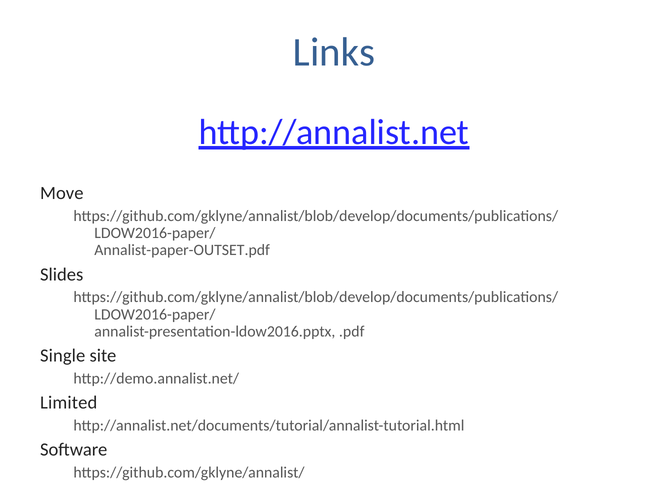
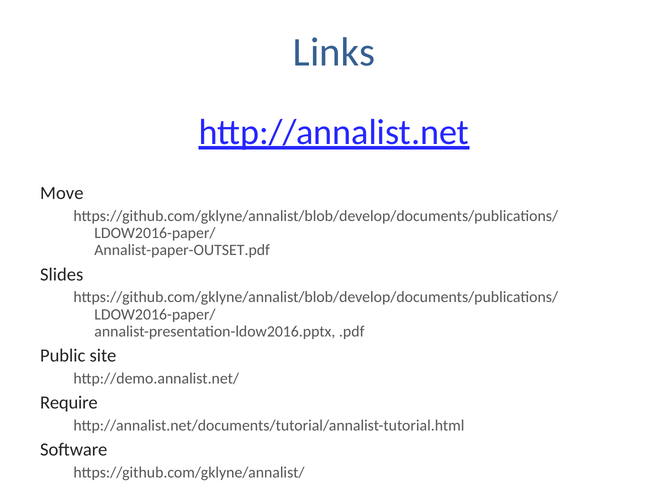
Single: Single -> Public
Limited: Limited -> Require
